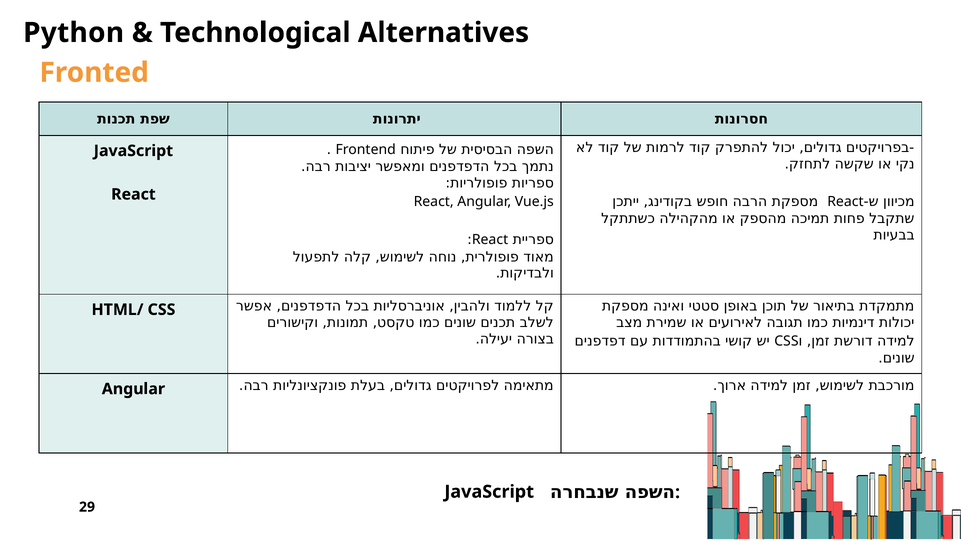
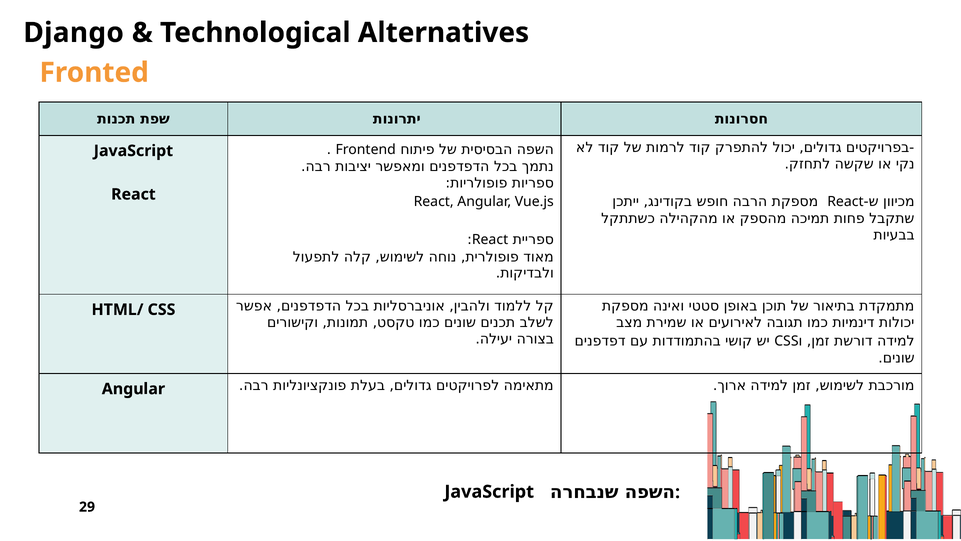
Python: Python -> Django
